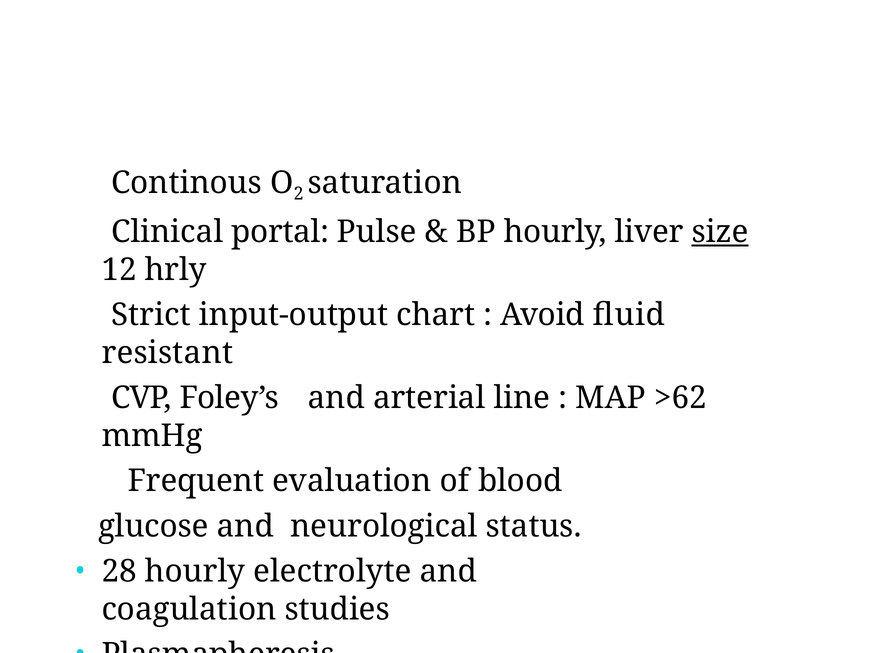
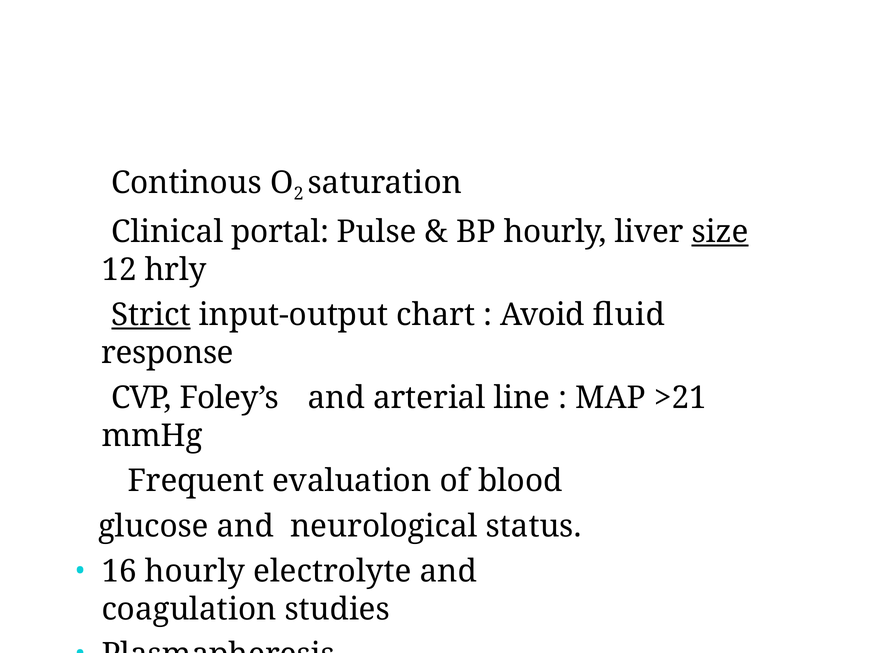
Strict underline: none -> present
resistant: resistant -> response
>62: >62 -> >21
28: 28 -> 16
